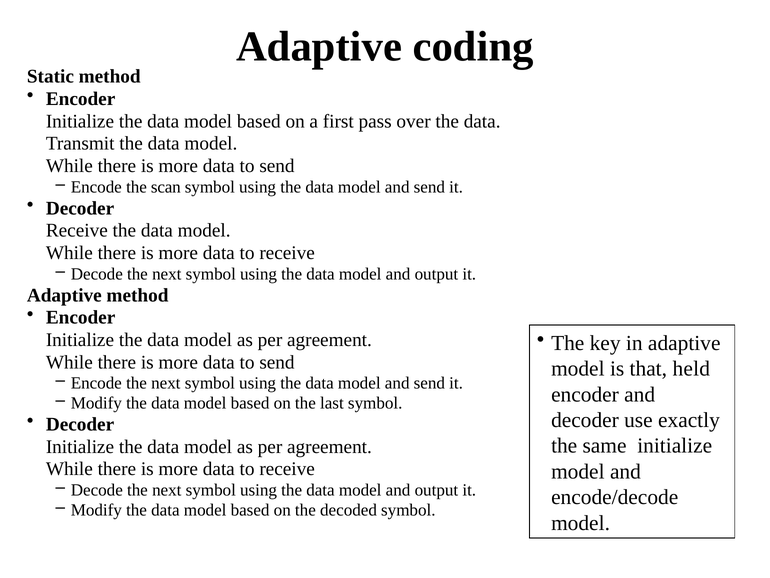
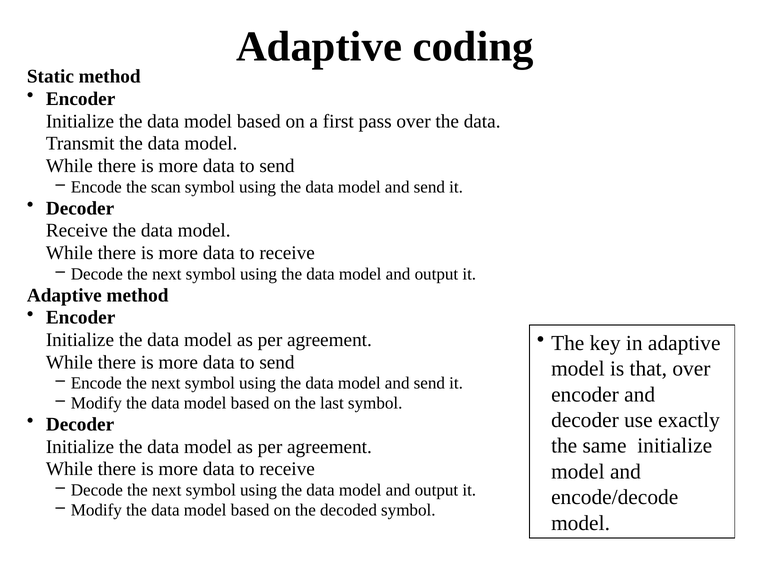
that held: held -> over
